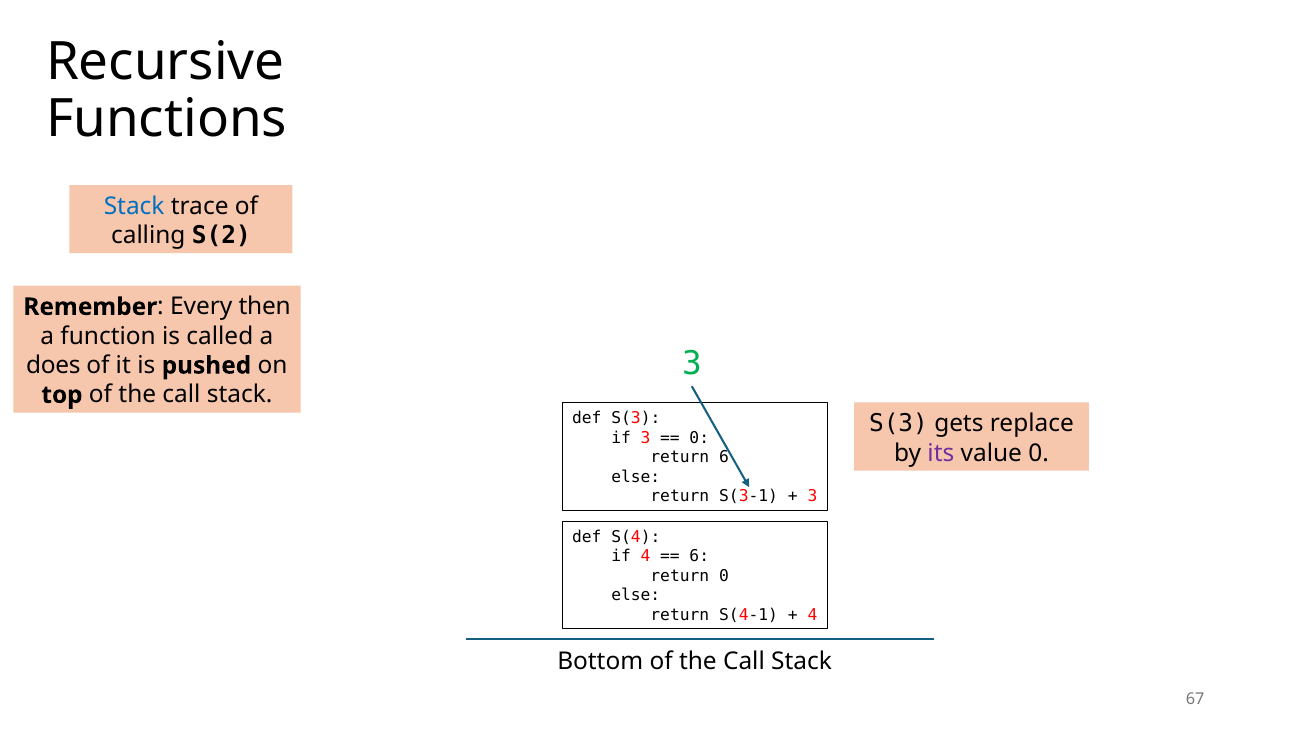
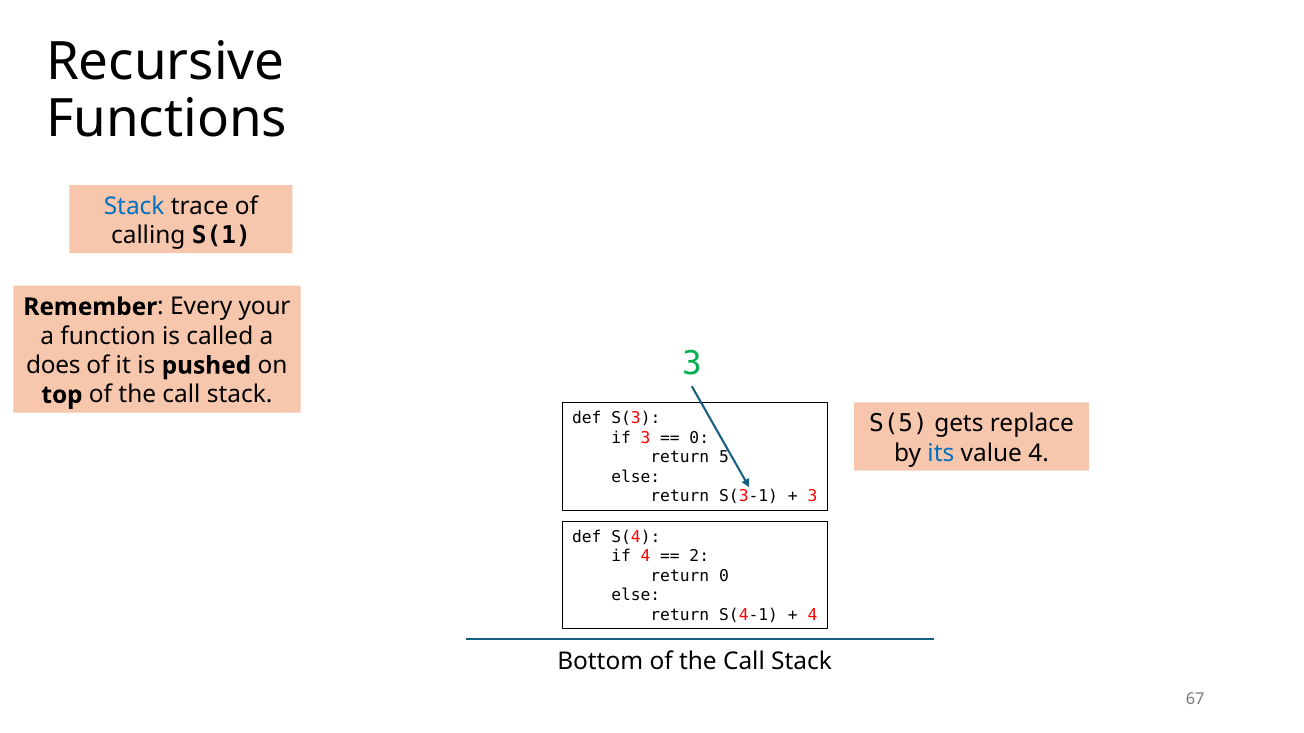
S(2: S(2 -> S(1
then: then -> your
S(3 at (898, 424): S(3 -> S(5
its colour: purple -> blue
value 0: 0 -> 4
return 6: 6 -> 5
6 at (699, 557): 6 -> 2
